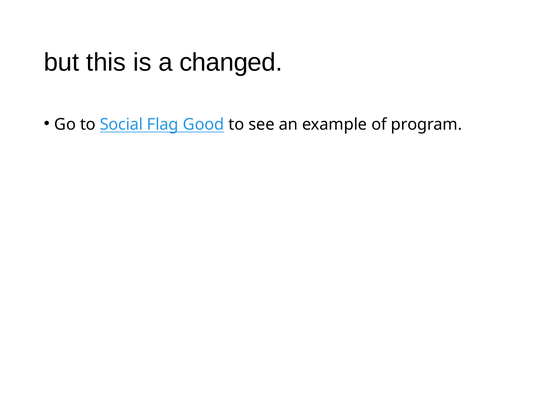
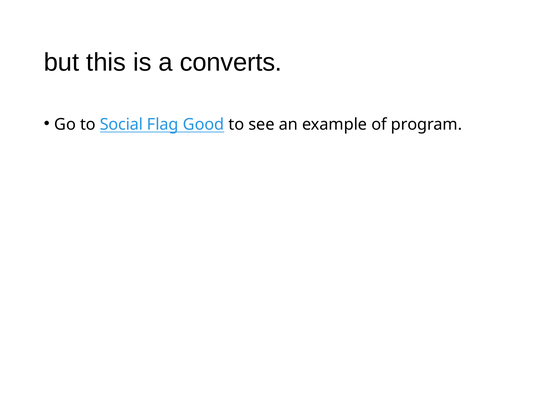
changed: changed -> converts
